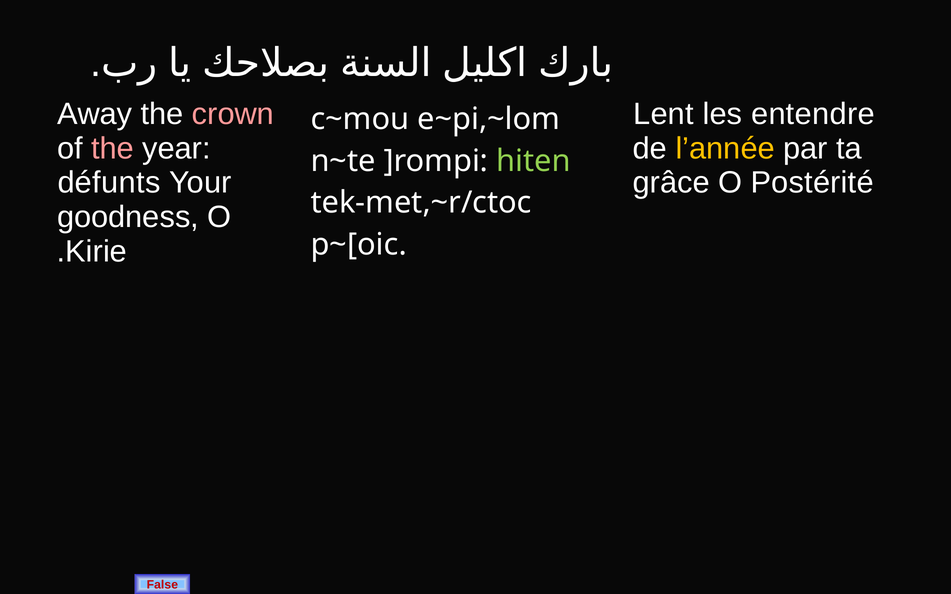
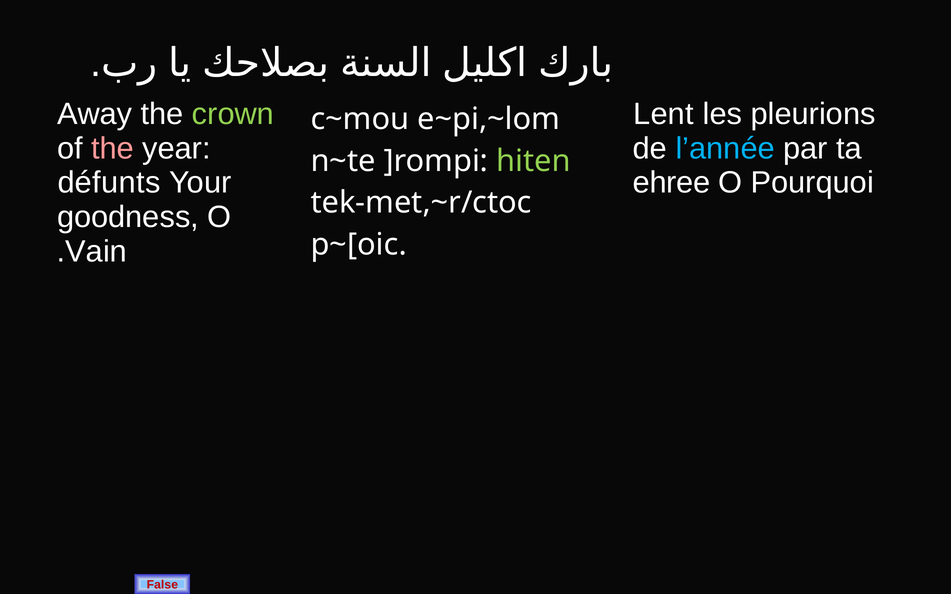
crown colour: pink -> light green
entendre: entendre -> pleurions
l’année colour: yellow -> light blue
grâce: grâce -> ehree
Postérité: Postérité -> Pourquoi
Kirie: Kirie -> Vain
